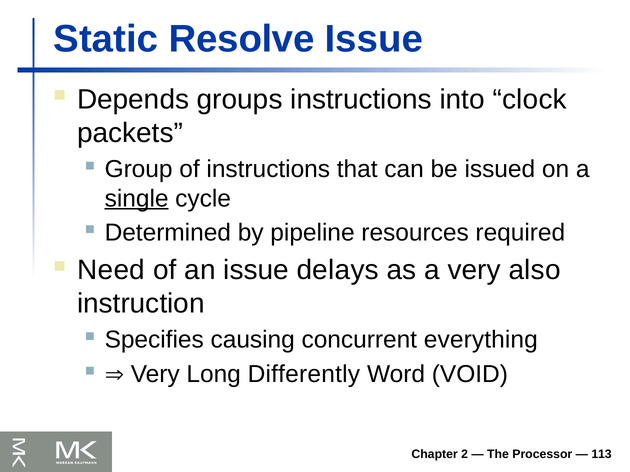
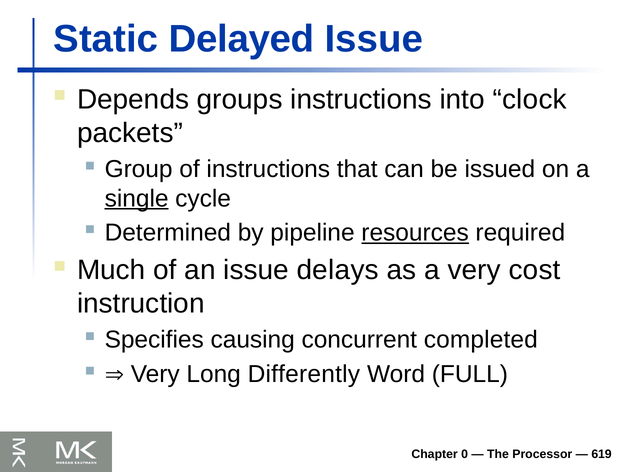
Resolve: Resolve -> Delayed
resources underline: none -> present
Need: Need -> Much
also: also -> cost
everything: everything -> completed
VOID: VOID -> FULL
2: 2 -> 0
113: 113 -> 619
